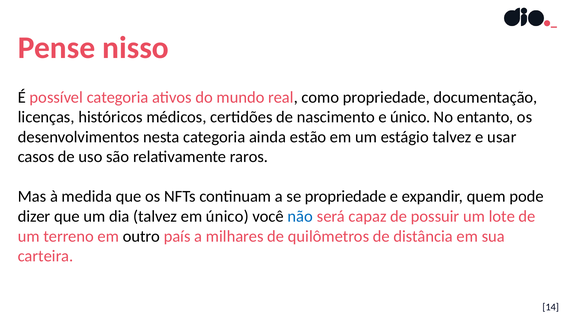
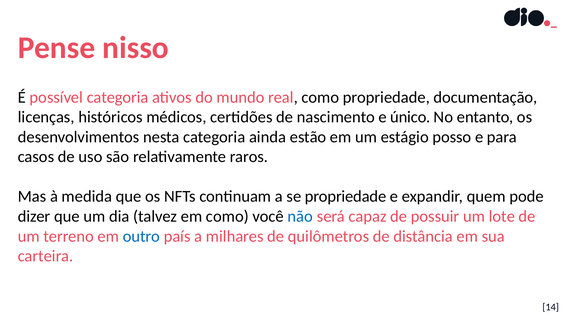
estágio talvez: talvez -> posso
usar: usar -> para
em único: único -> como
outro colour: black -> blue
